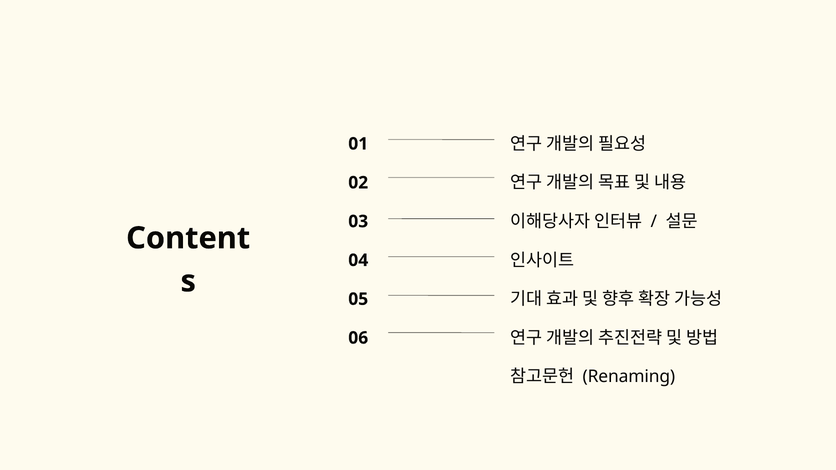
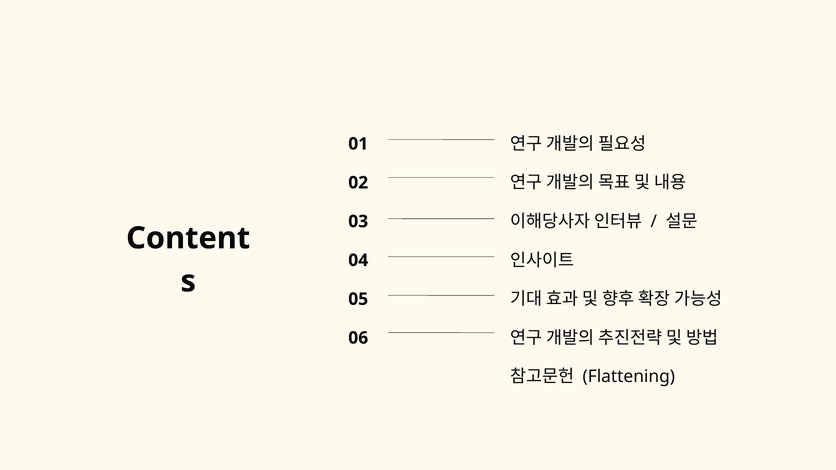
Renaming: Renaming -> Flattening
